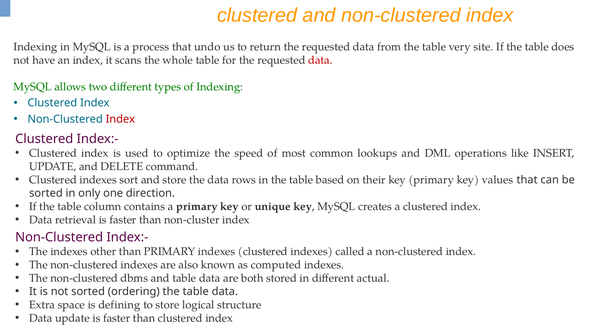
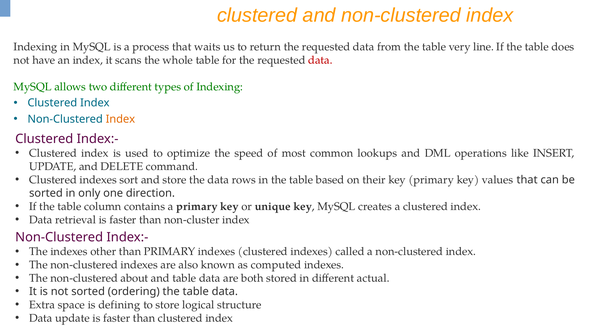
undo: undo -> waits
site: site -> line
Index at (120, 119) colour: red -> orange
dbms: dbms -> about
